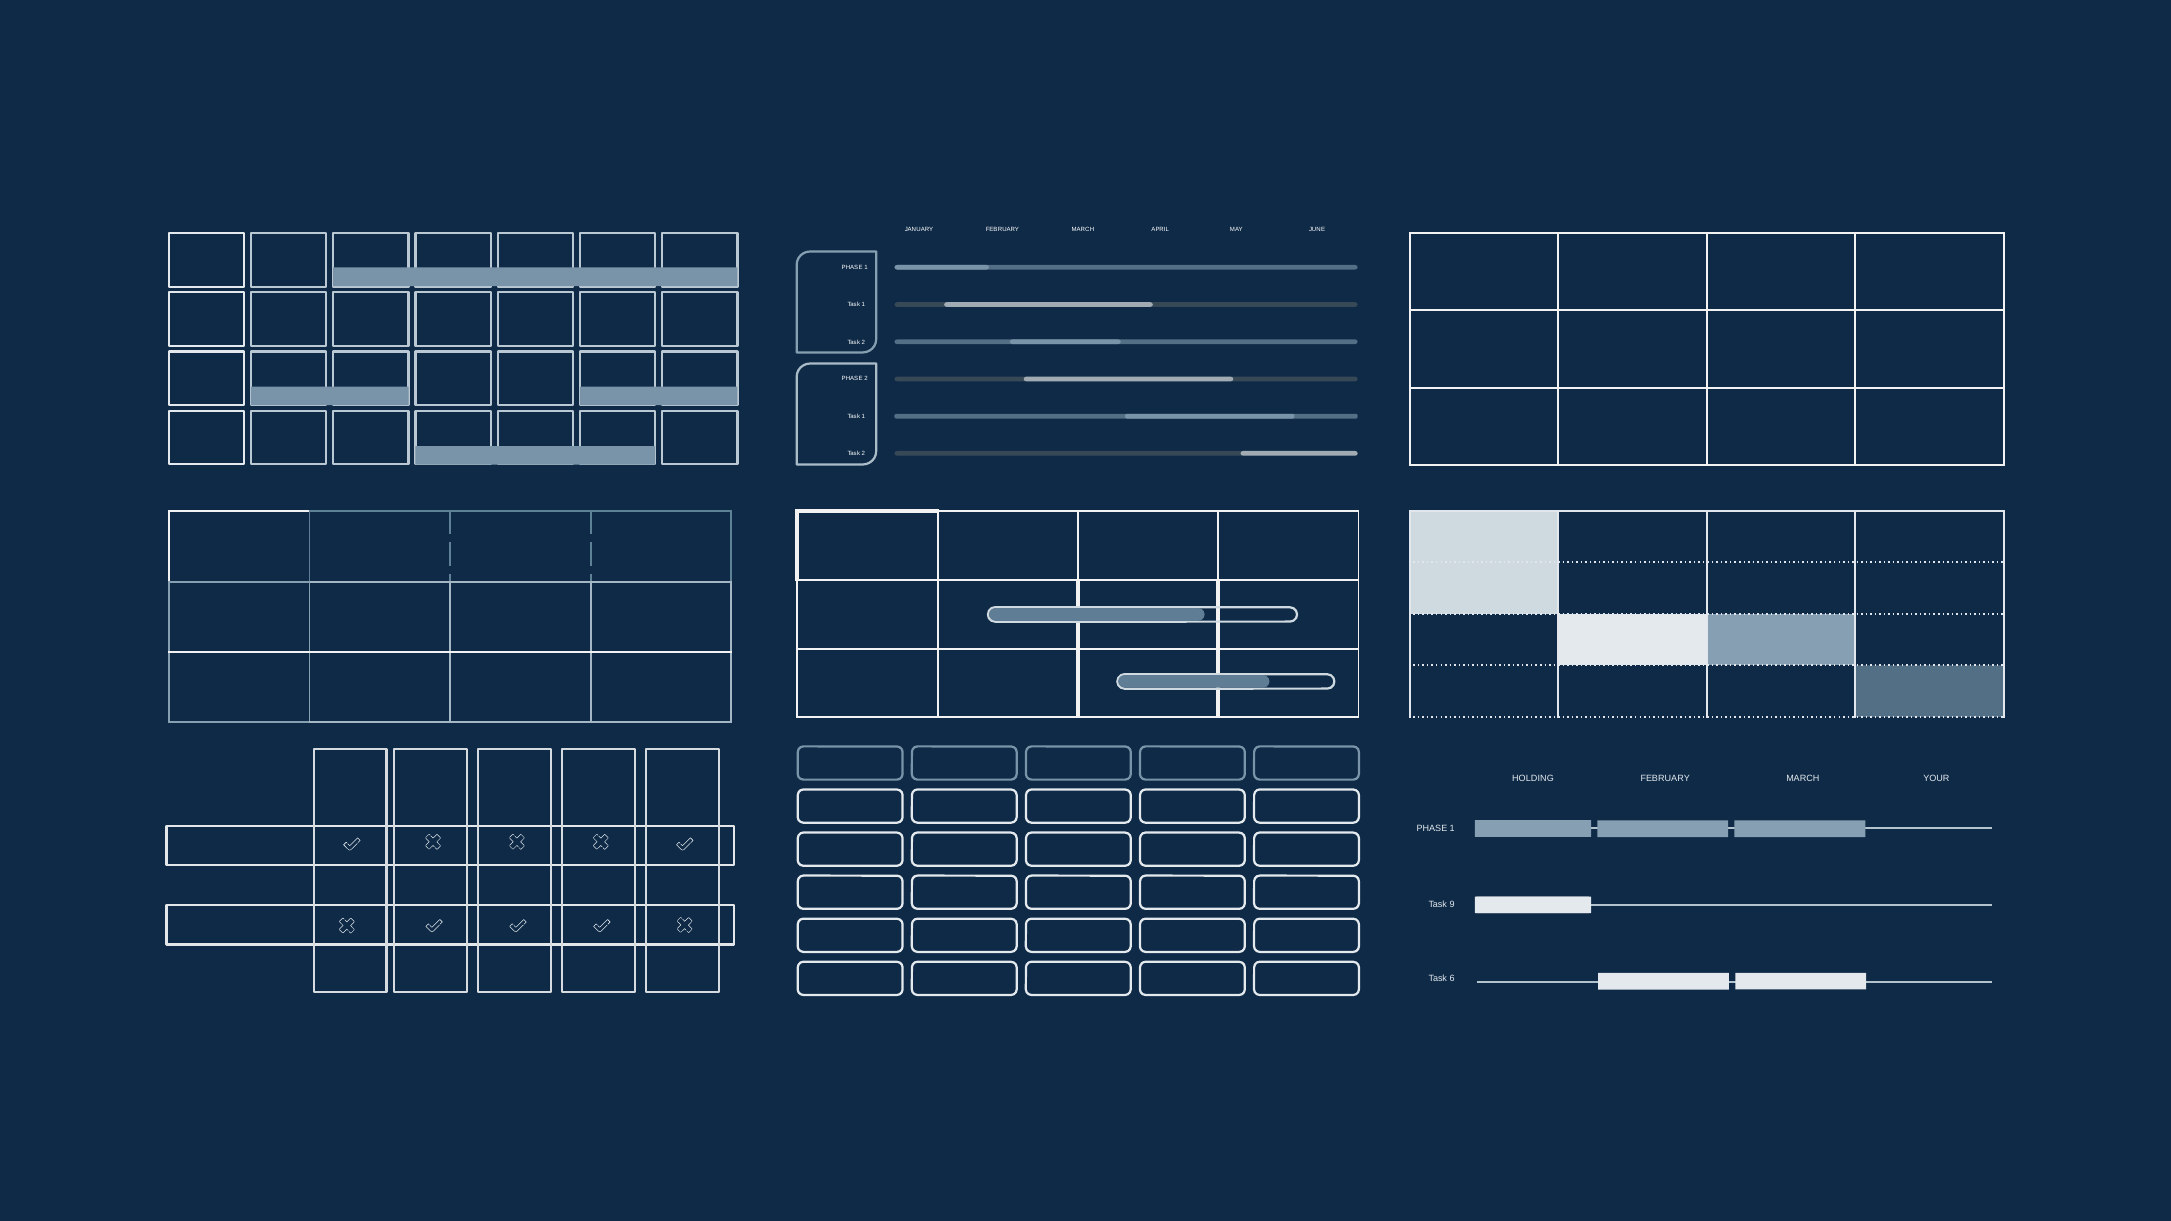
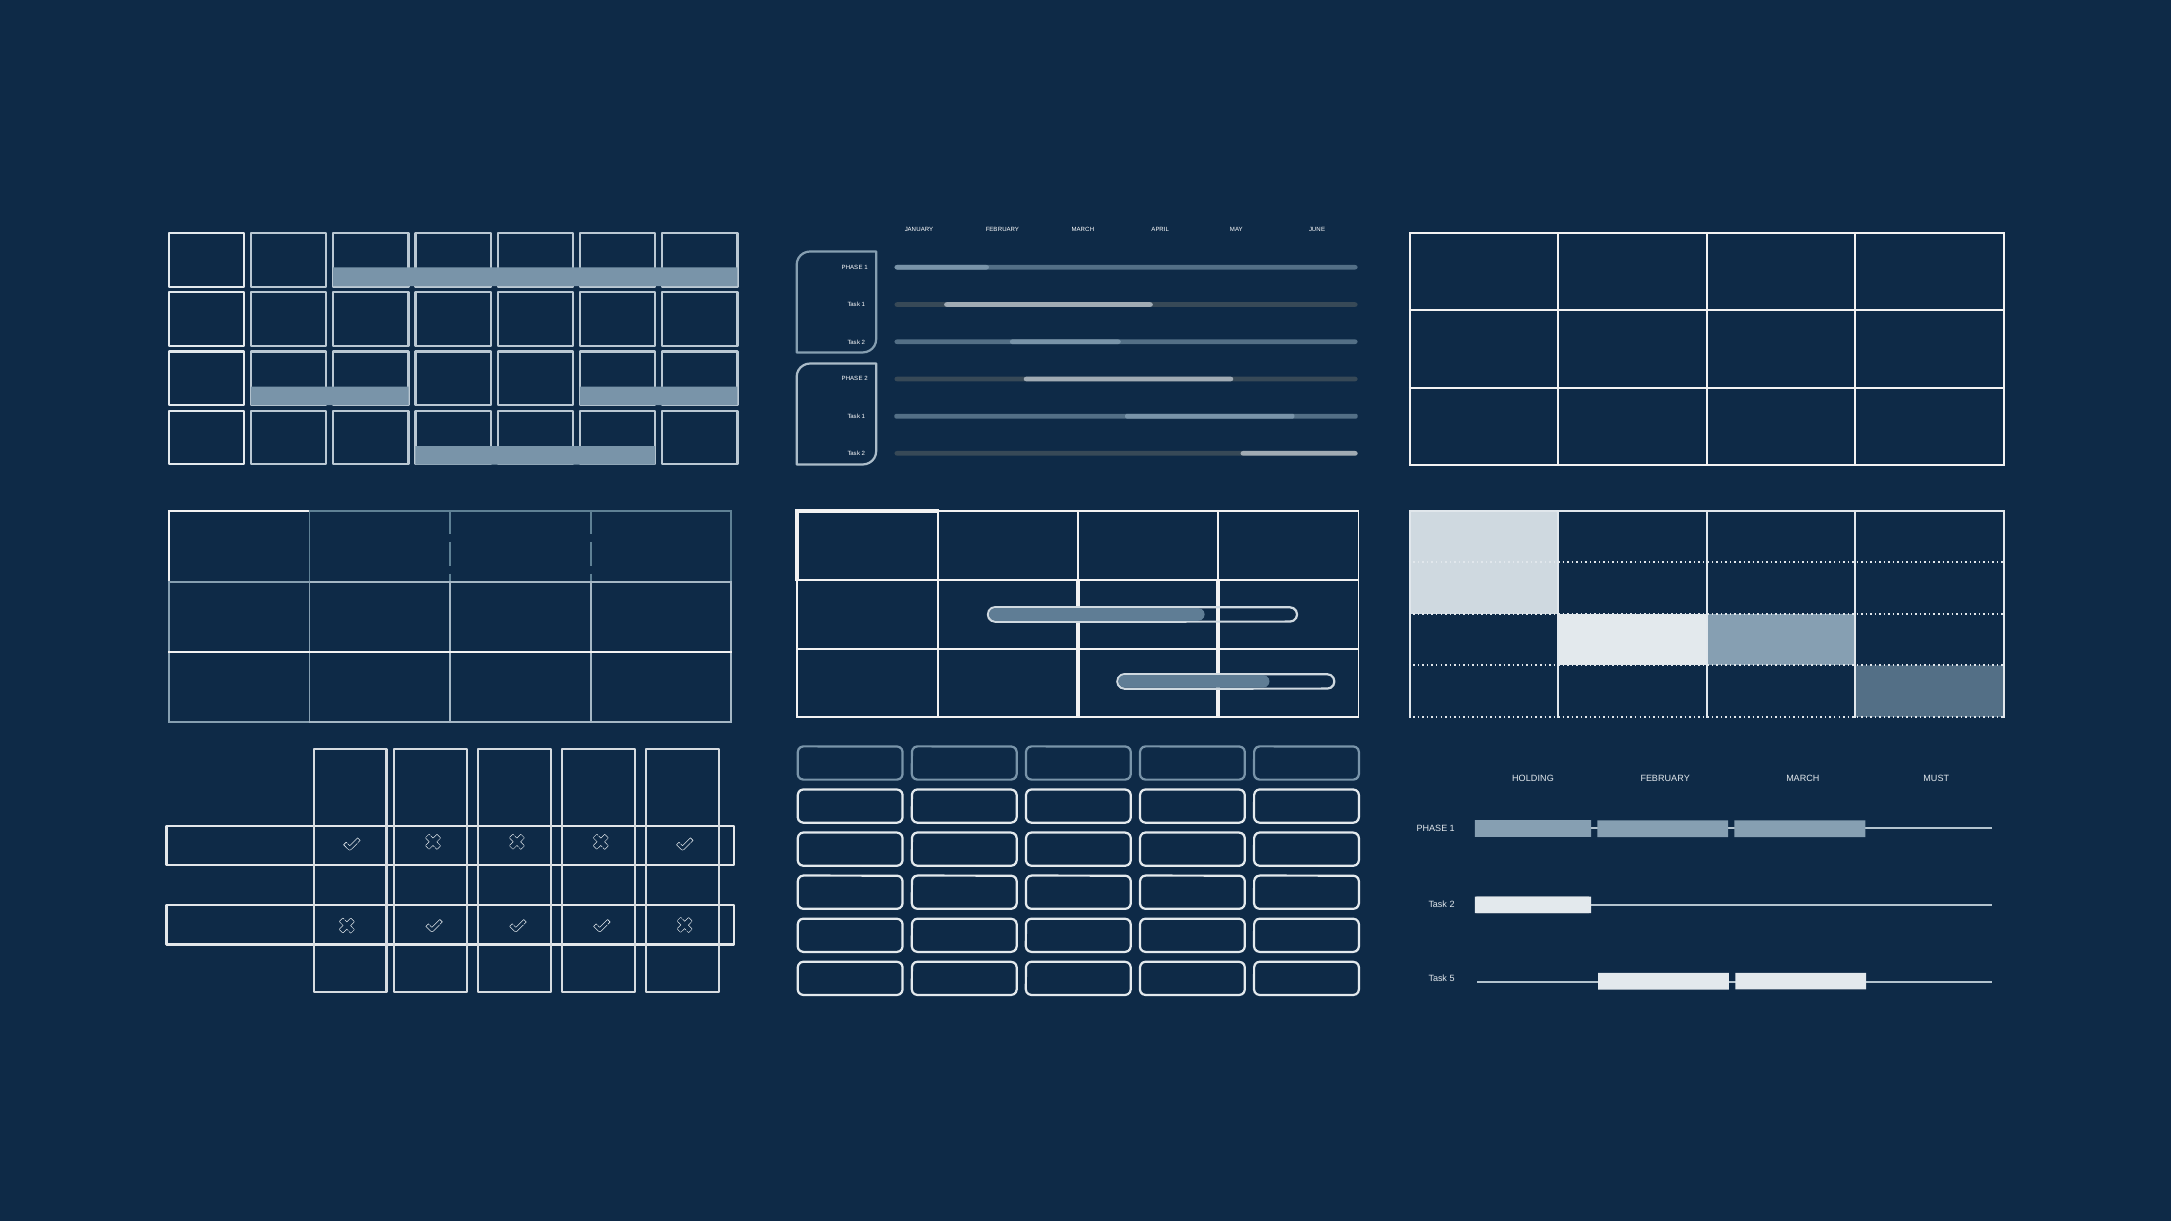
YOUR: YOUR -> MUST
9 at (1452, 904): 9 -> 2
6: 6 -> 5
